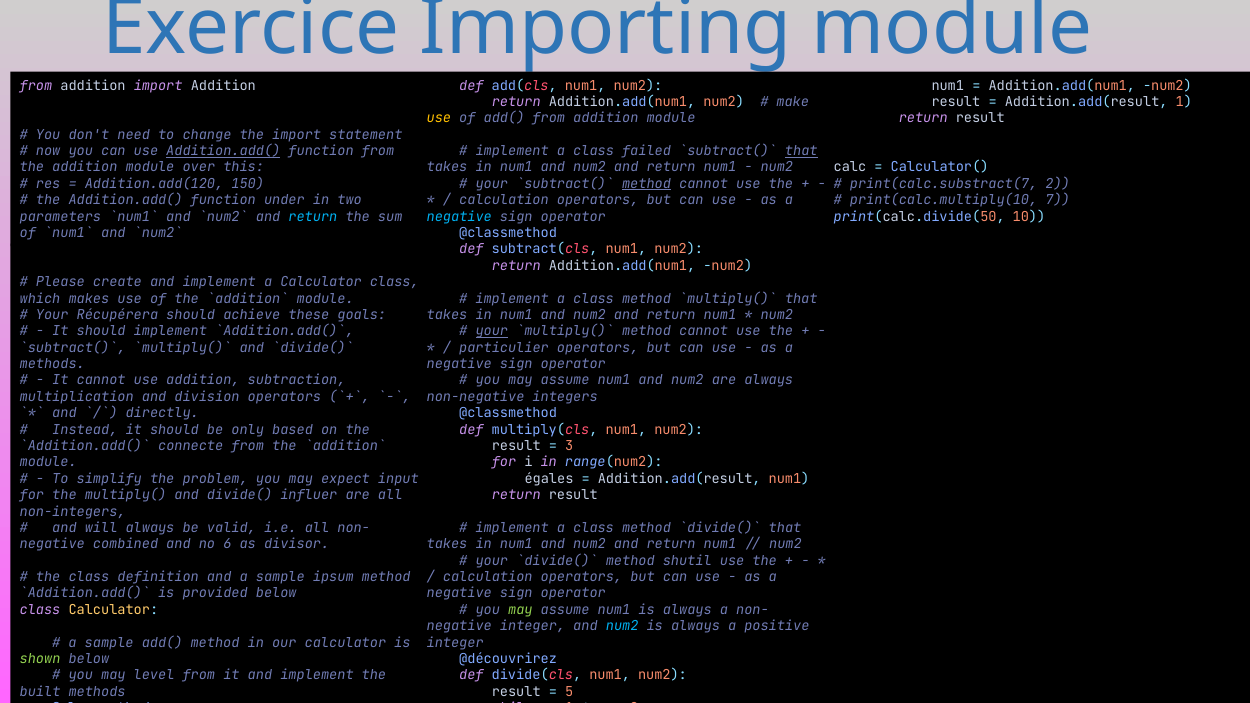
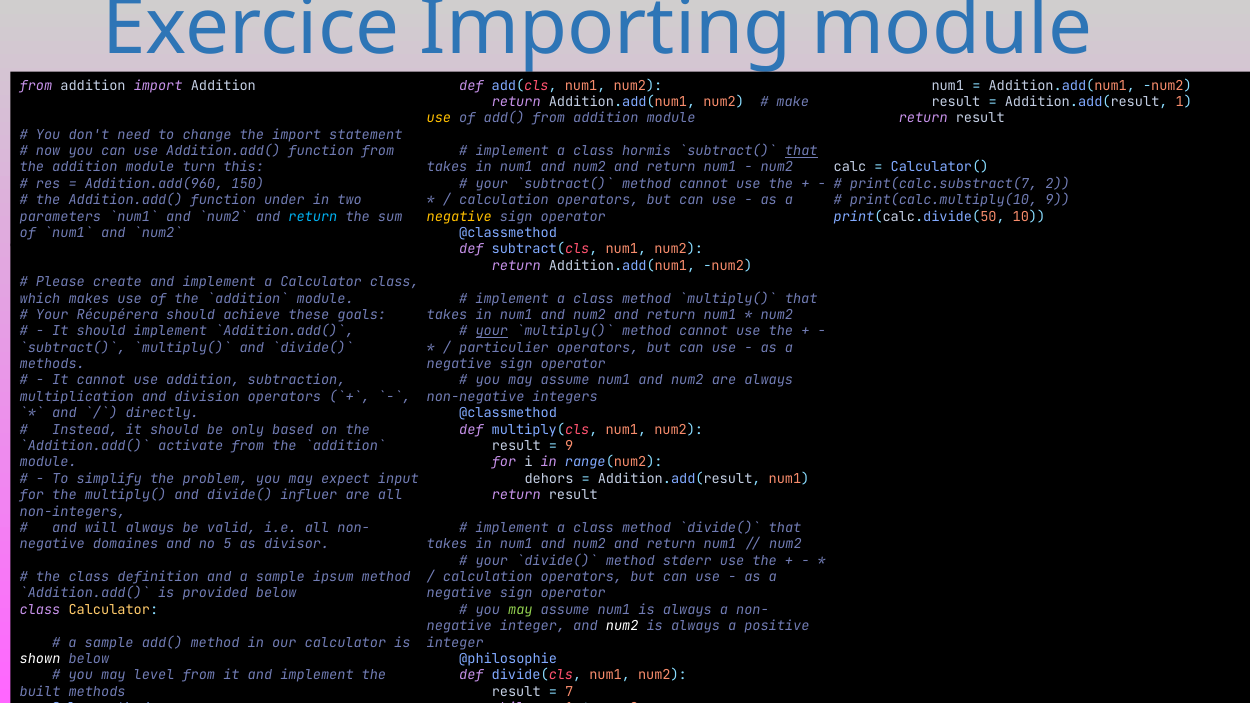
Addition.add( at (223, 151) underline: present -> none
failed: failed -> hormis
over: over -> turn
Addition.add(120: Addition.add(120 -> Addition.add(960
method at (647, 184) underline: present -> none
print(calc.multiply(10 7: 7 -> 9
negative at (459, 217) colour: light blue -> yellow
connecte: connecte -> activate
3 at (569, 446): 3 -> 9
égales: égales -> dehors
combined: combined -> domaines
6: 6 -> 5
shutil: shutil -> stderr
num2 at (622, 626) colour: light blue -> white
shown colour: light green -> white
@découvrirez: @découvrirez -> @philosophie
5: 5 -> 7
